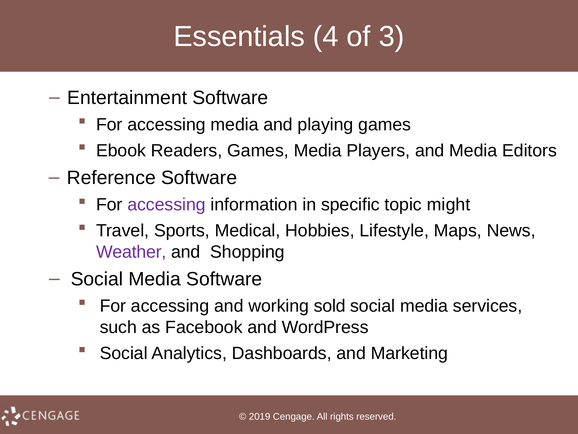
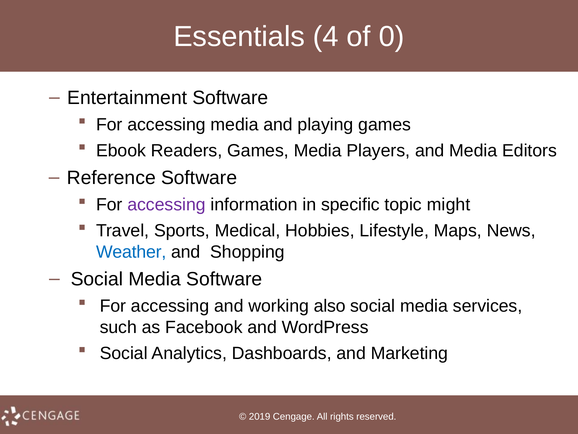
3: 3 -> 0
Weather colour: purple -> blue
sold: sold -> also
